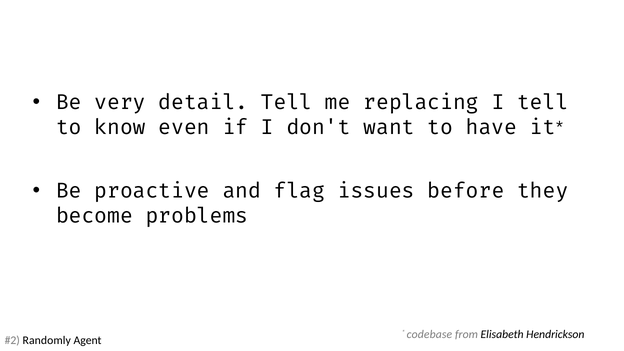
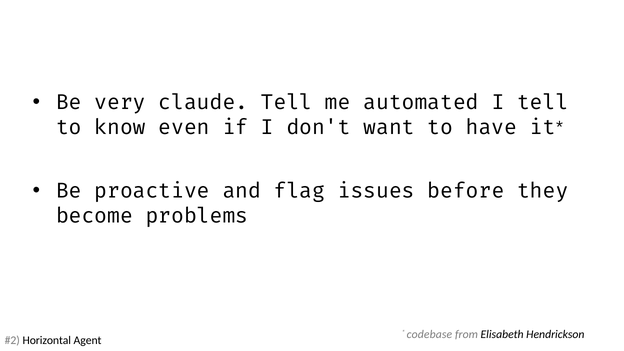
detail: detail -> claude
replacing: replacing -> automated
Randomly: Randomly -> Horizontal
